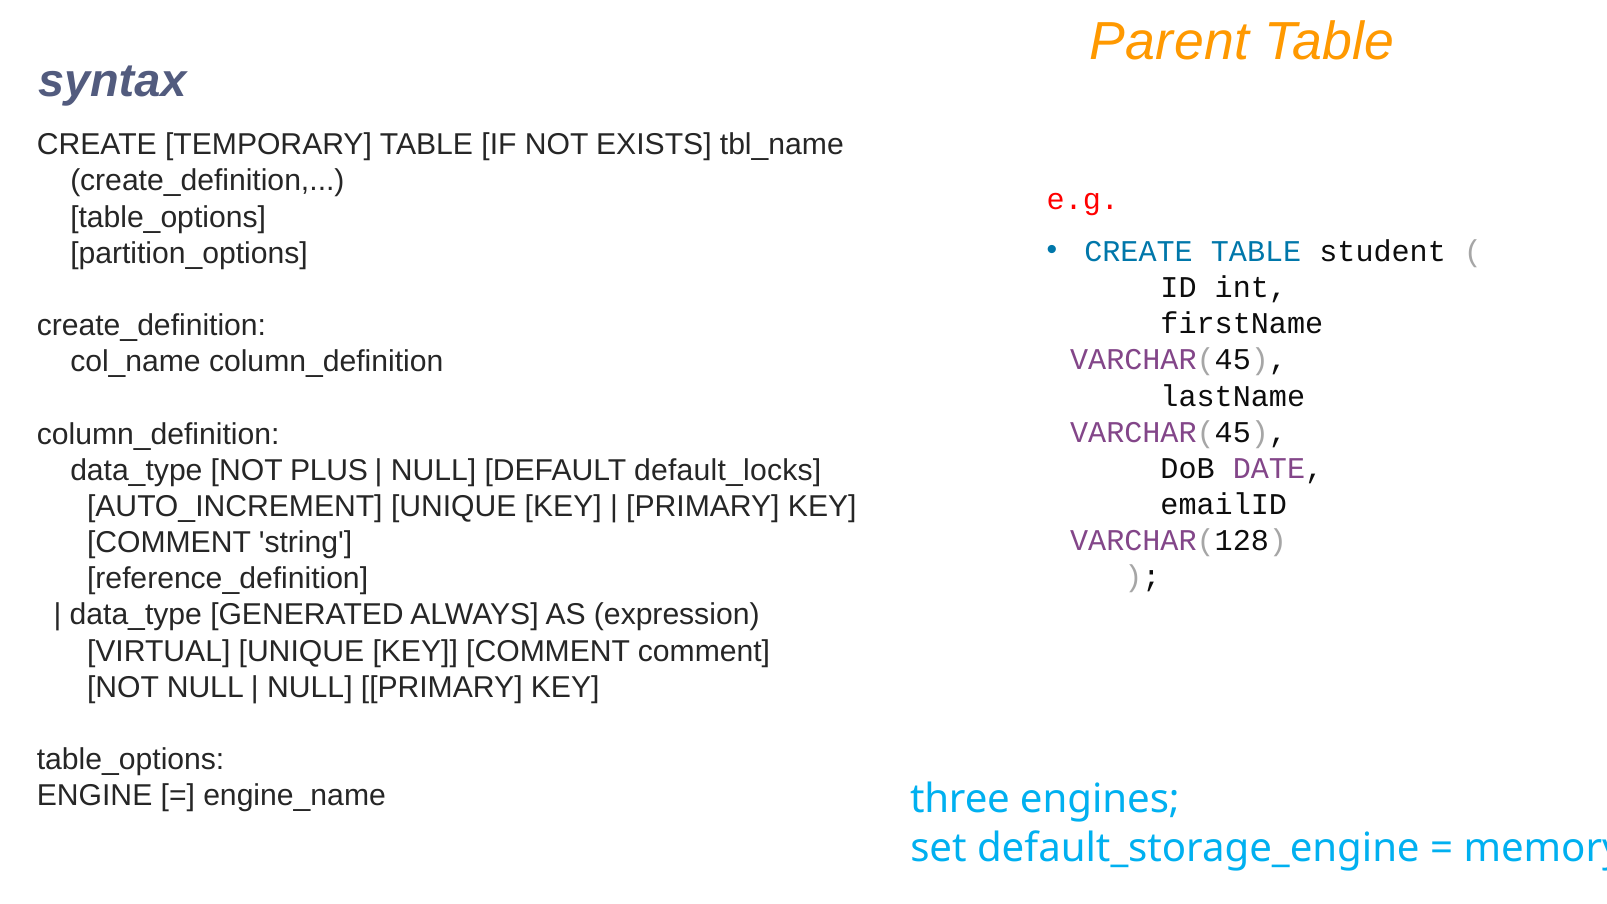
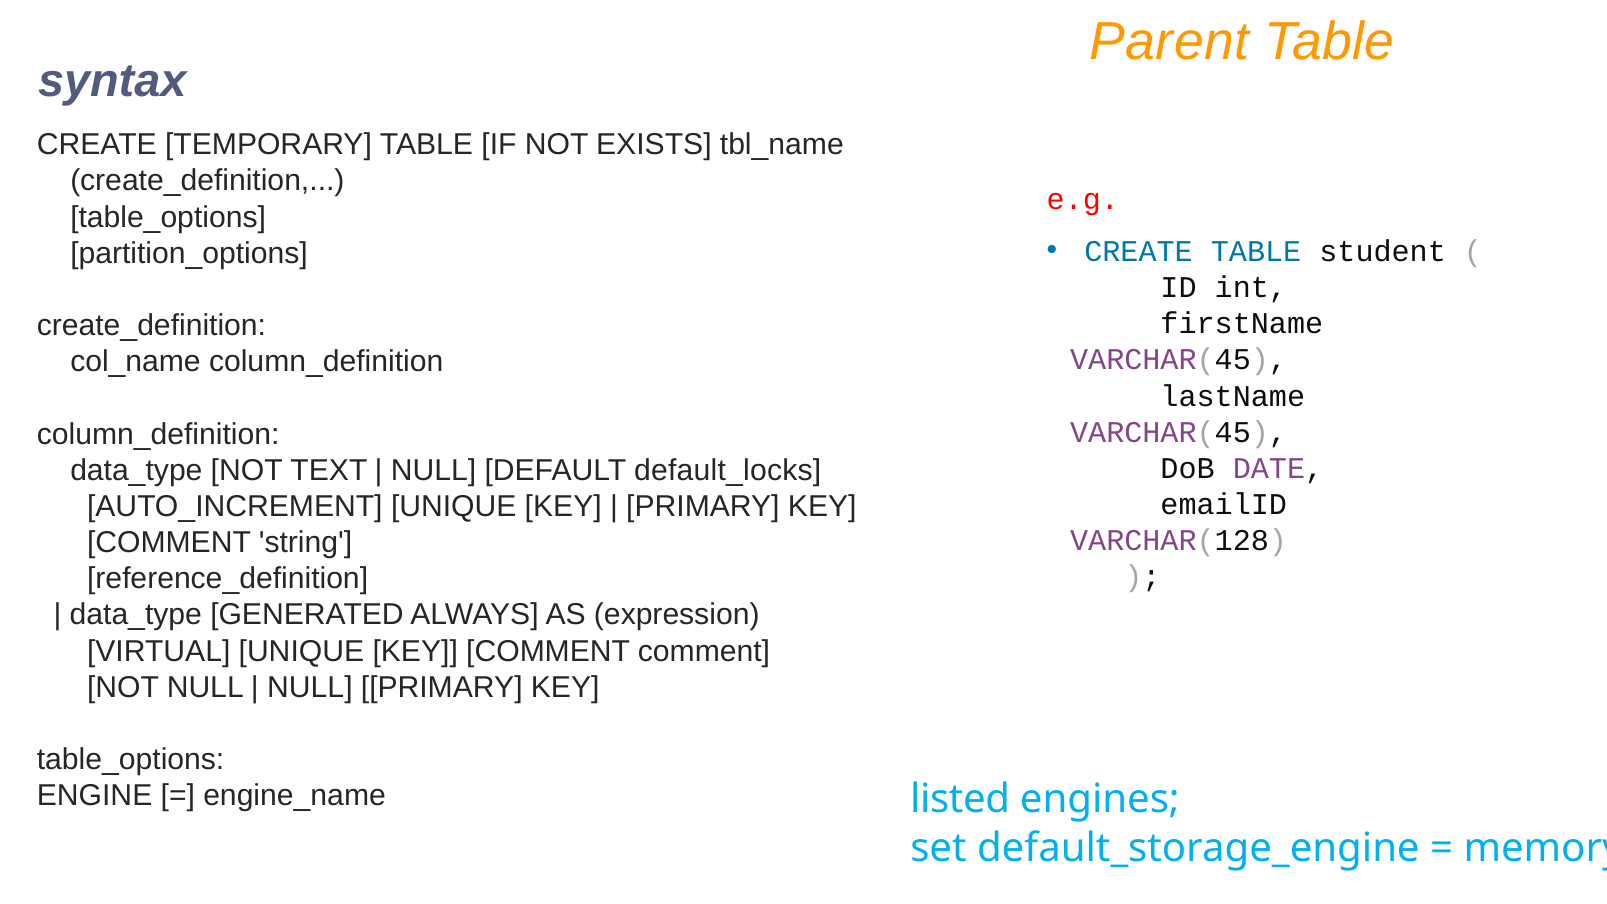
PLUS: PLUS -> TEXT
three: three -> listed
